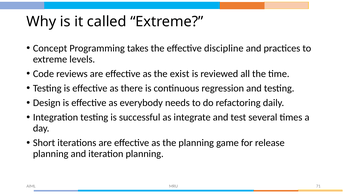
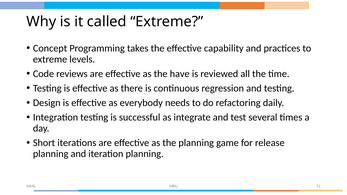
discipline: discipline -> capability
exist: exist -> have
